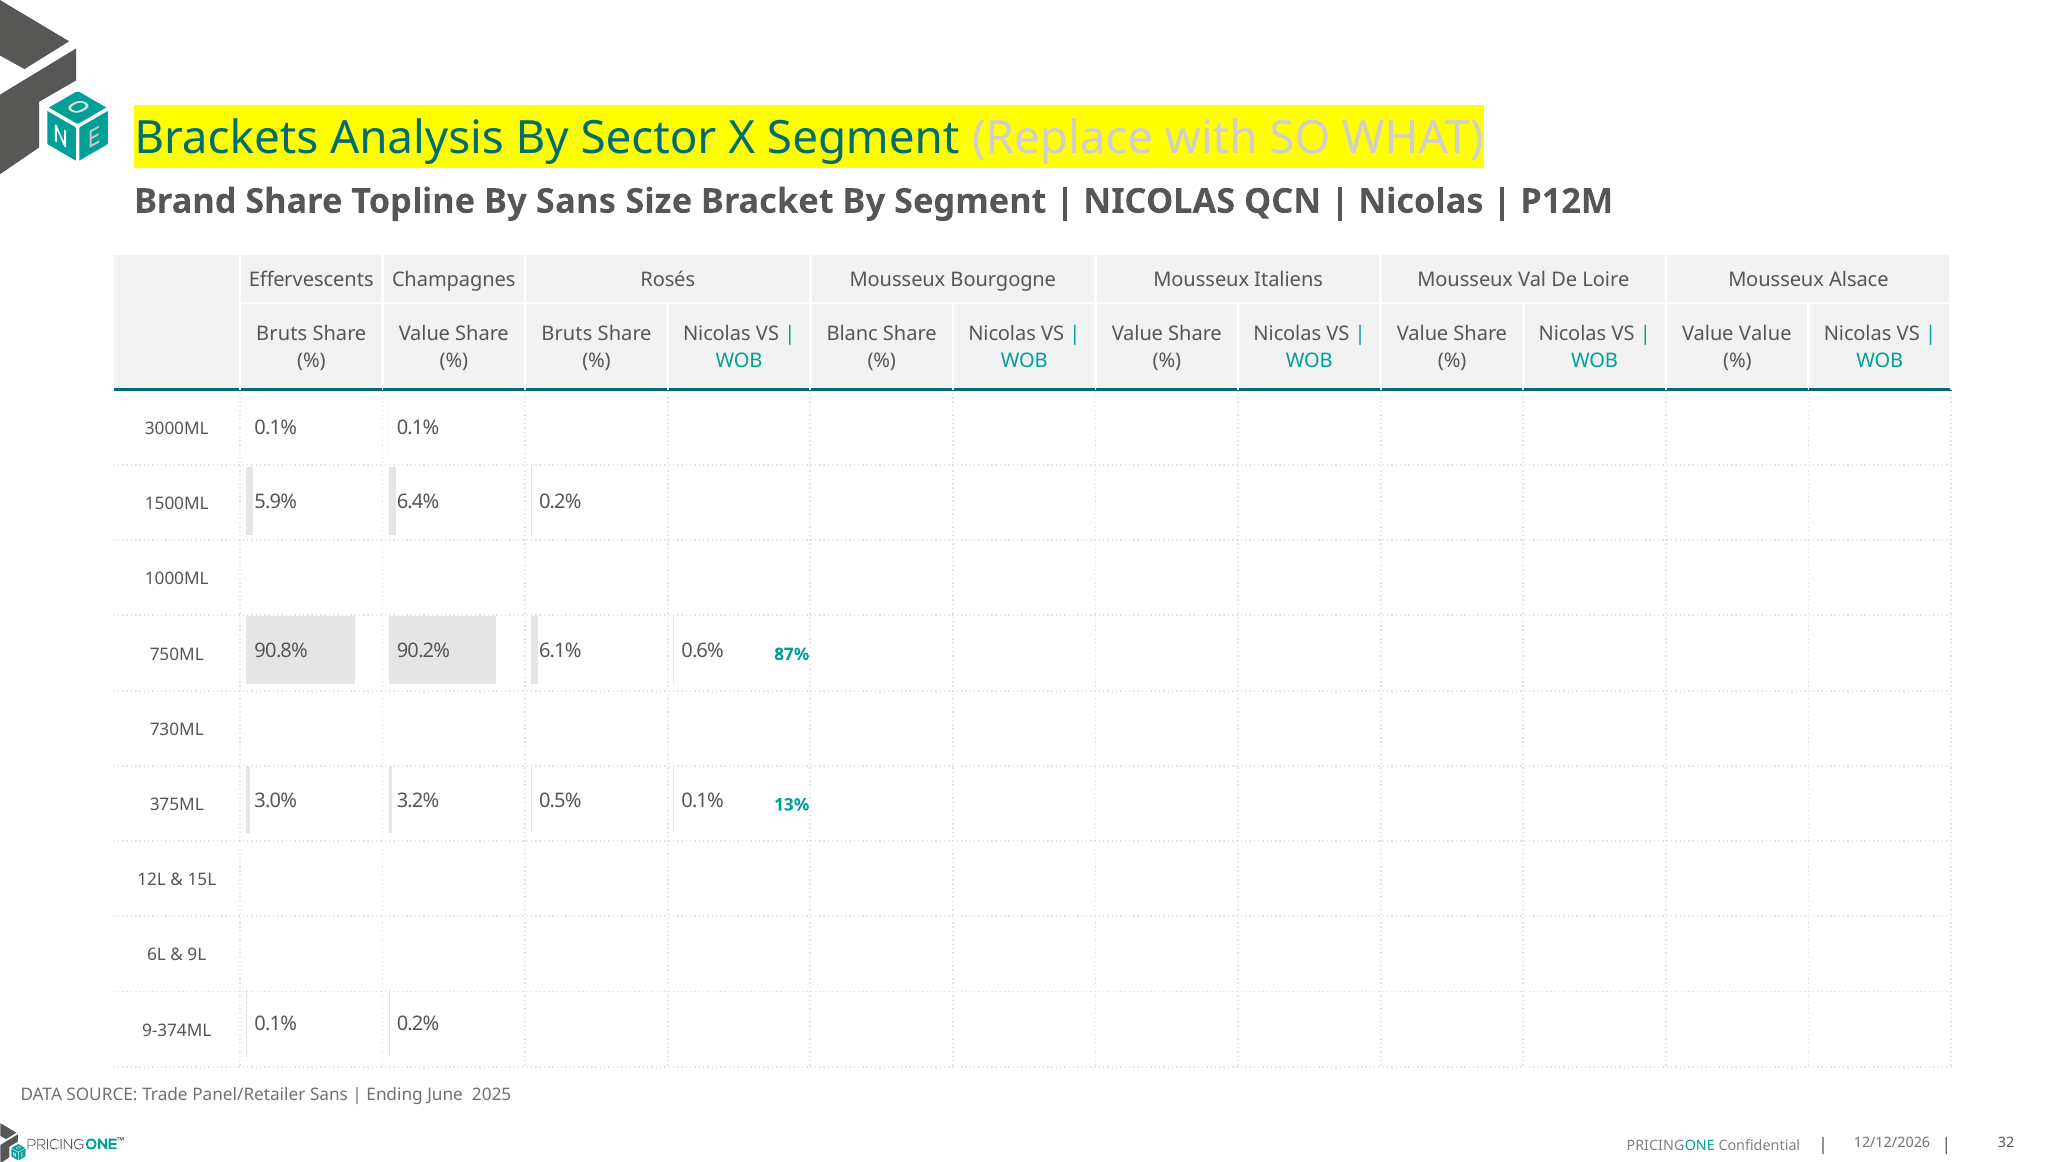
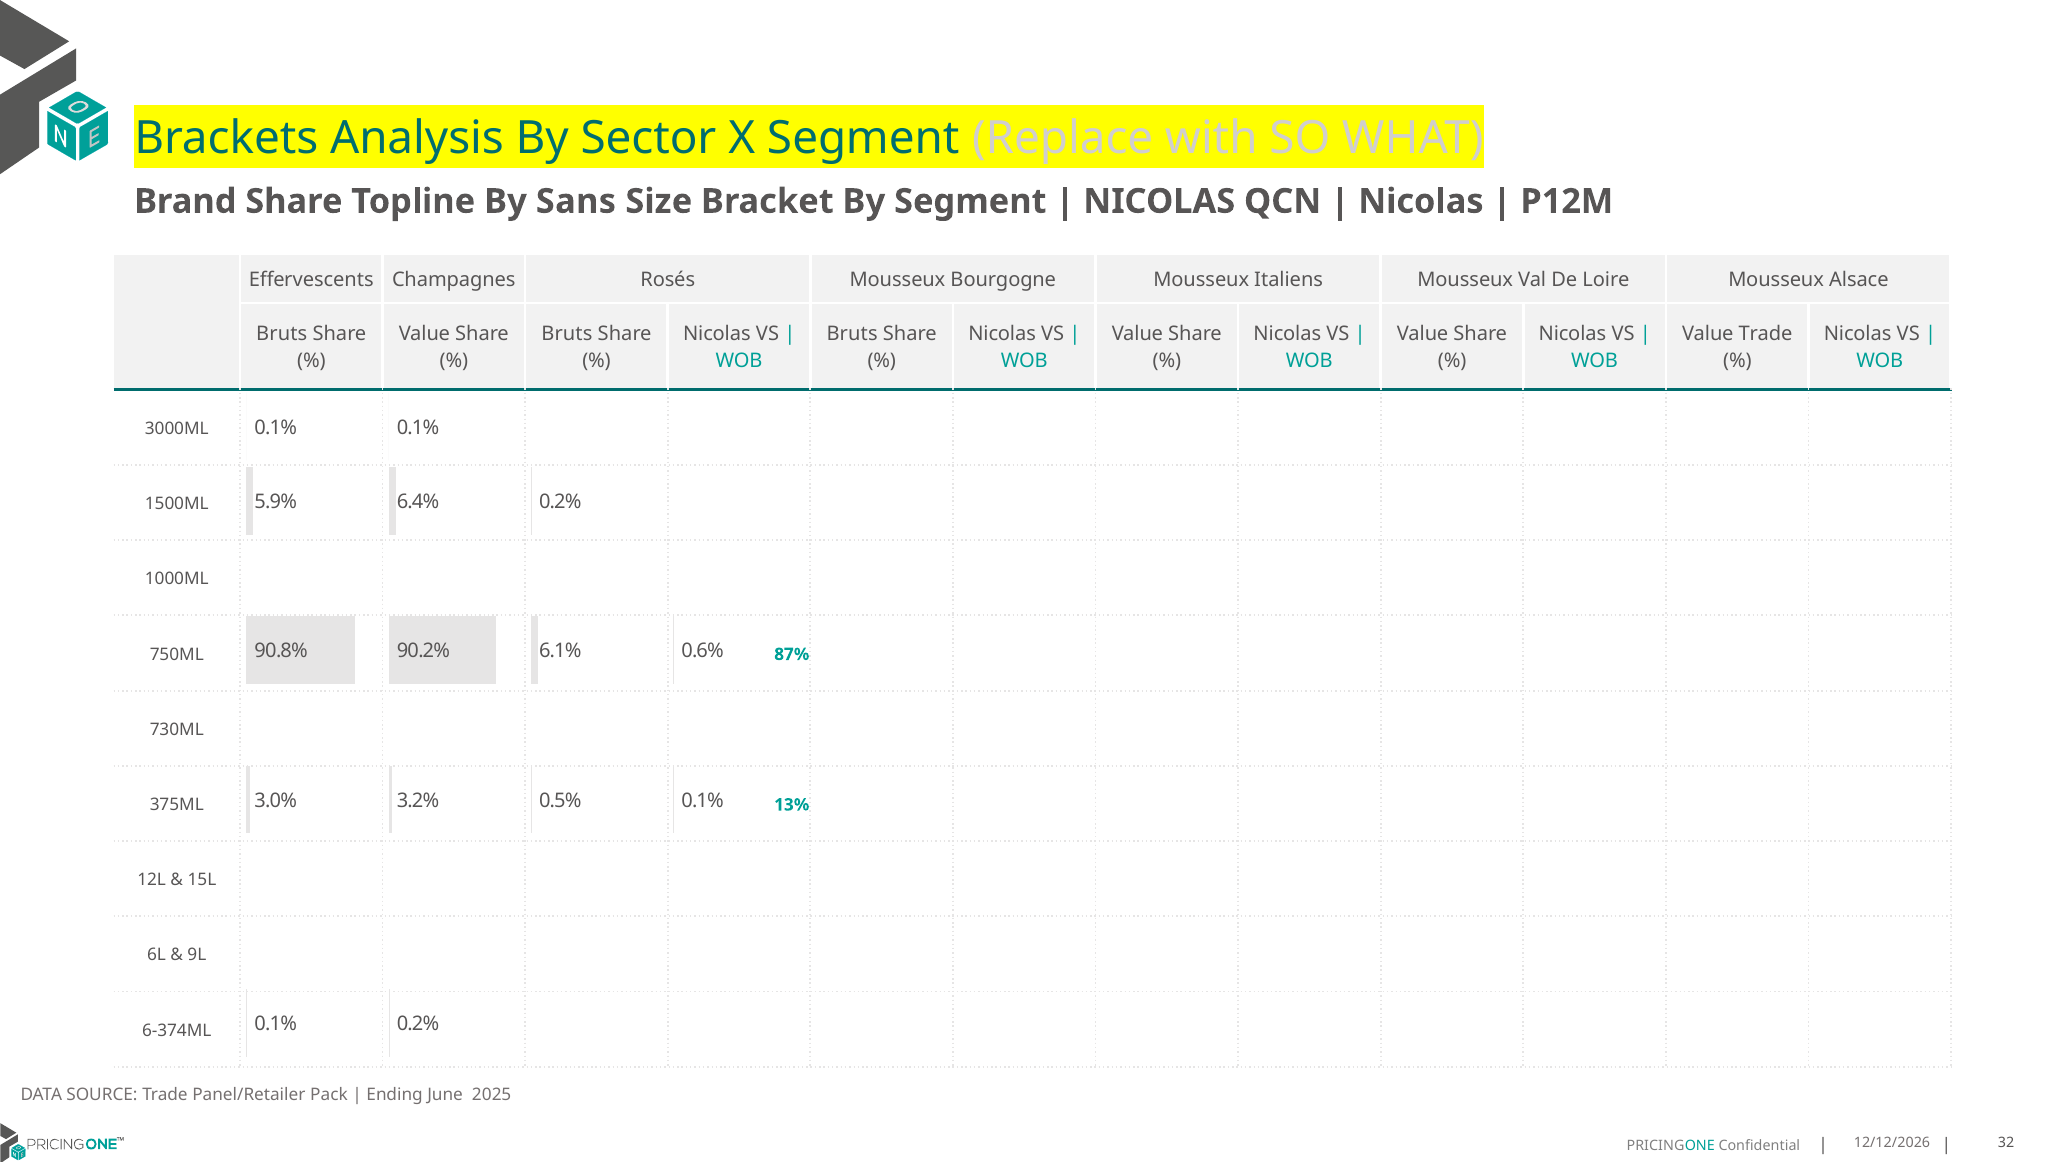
Blanc at (852, 334): Blanc -> Bruts
Value Value: Value -> Trade
9-374ML: 9-374ML -> 6-374ML
Panel/Retailer Sans: Sans -> Pack
